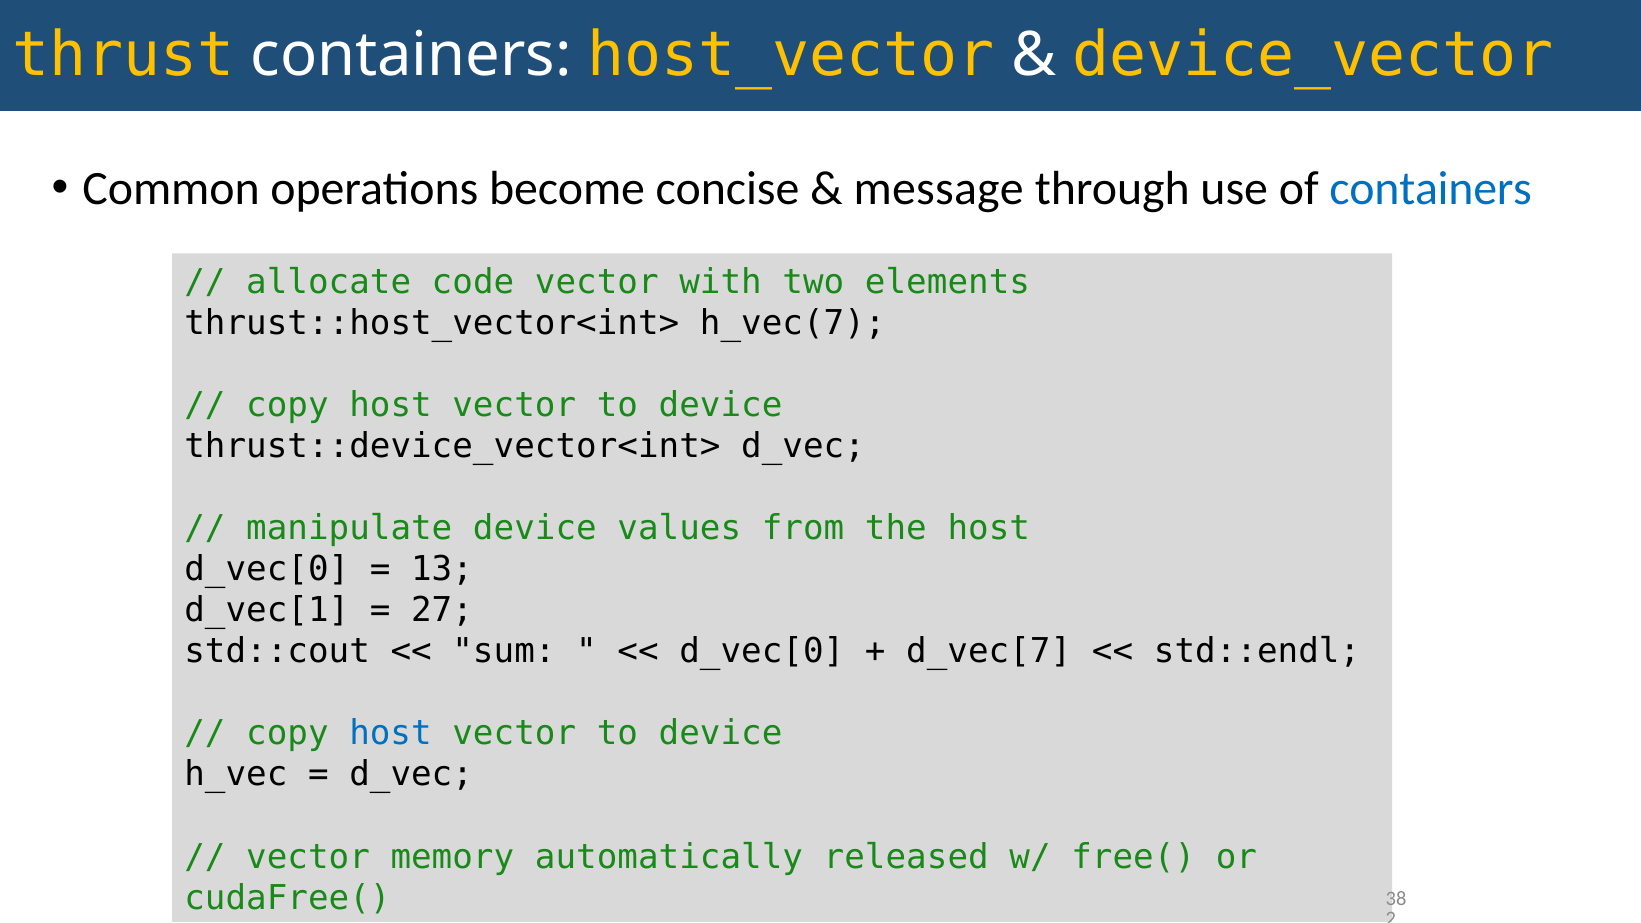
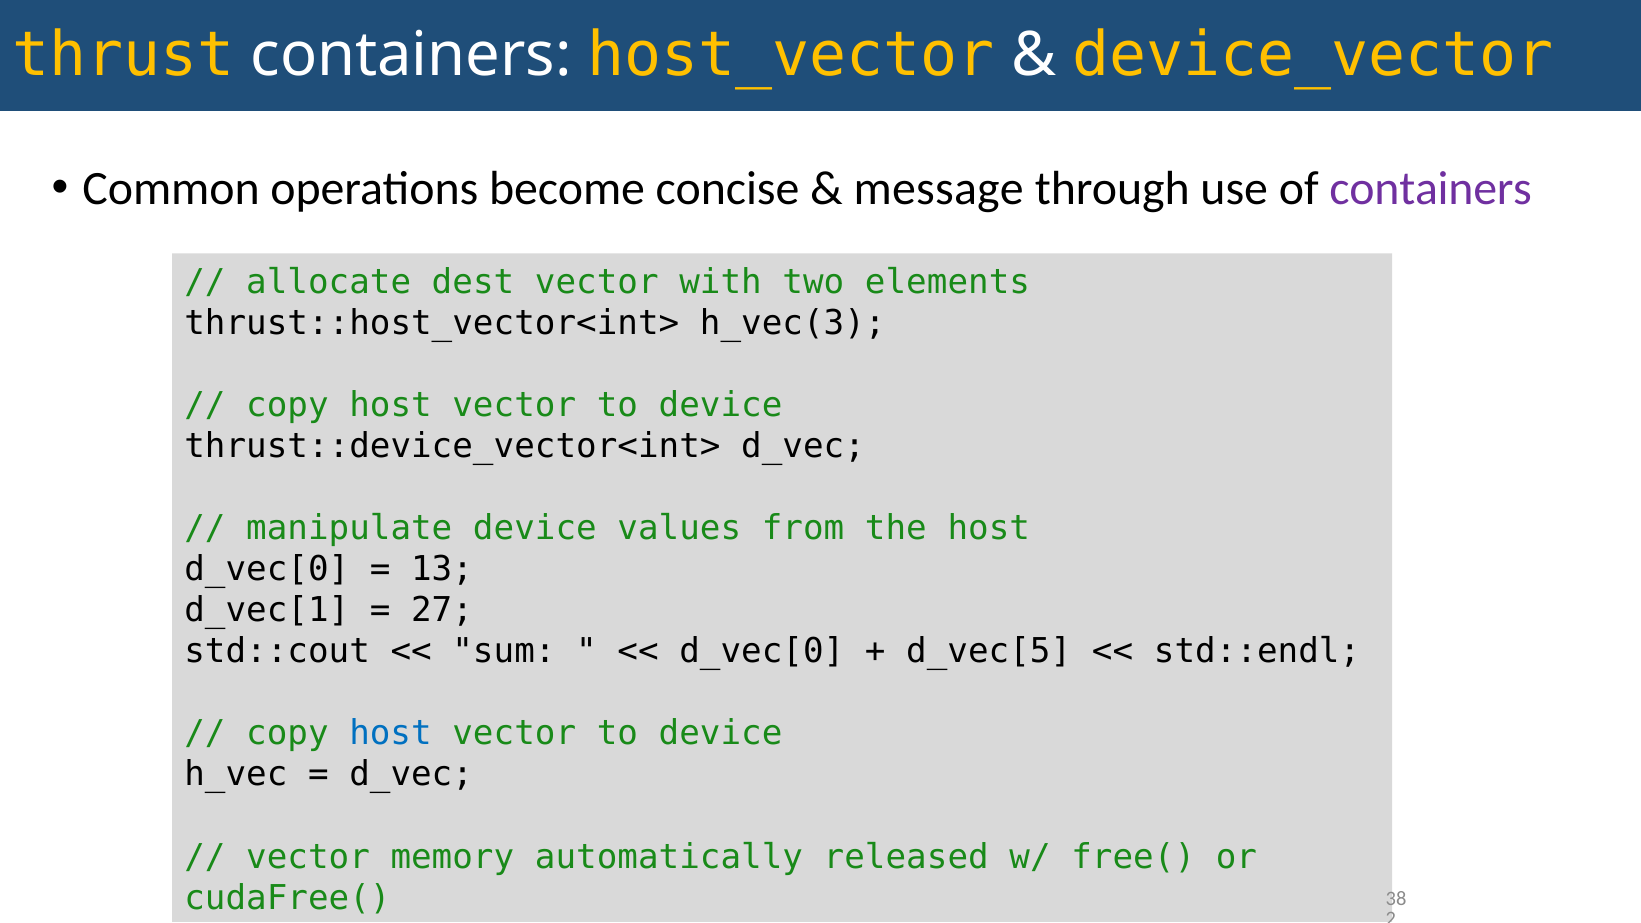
containers at (1431, 189) colour: blue -> purple
code: code -> dest
h_vec(7: h_vec(7 -> h_vec(3
d_vec[7: d_vec[7 -> d_vec[5
